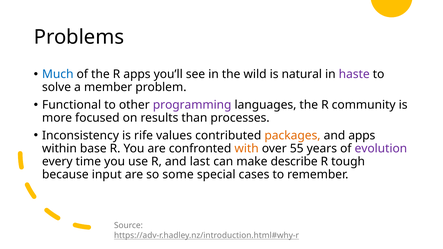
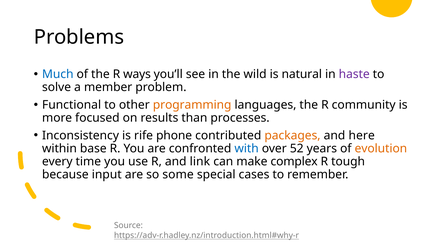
R apps: apps -> ways
programming colour: purple -> orange
values: values -> phone
and apps: apps -> here
with colour: orange -> blue
55: 55 -> 52
evolution colour: purple -> orange
last: last -> link
describe: describe -> complex
